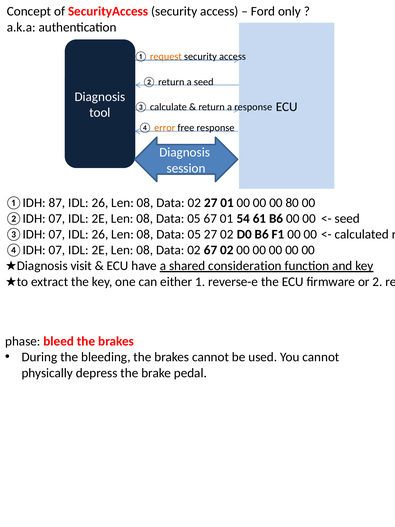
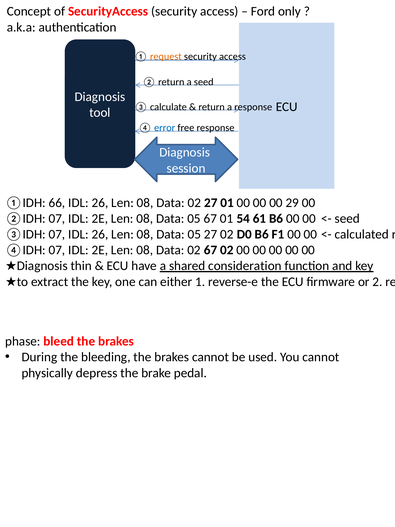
error colour: orange -> blue
87: 87 -> 66
80: 80 -> 29
visit: visit -> thin
